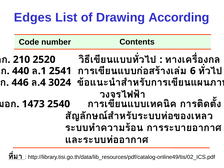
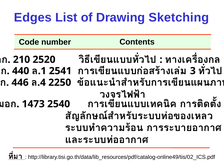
According: According -> Sketching
6: 6 -> 3
3024: 3024 -> 2250
